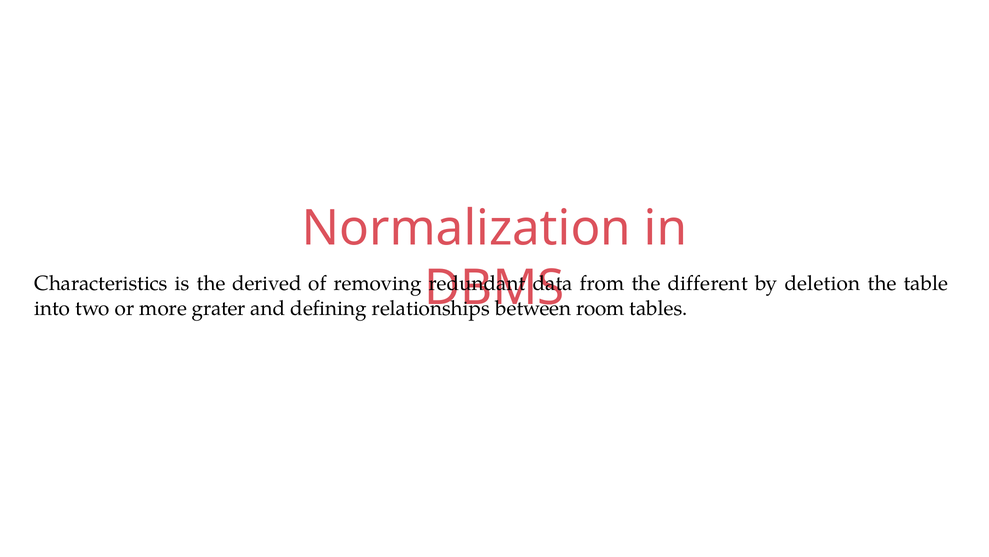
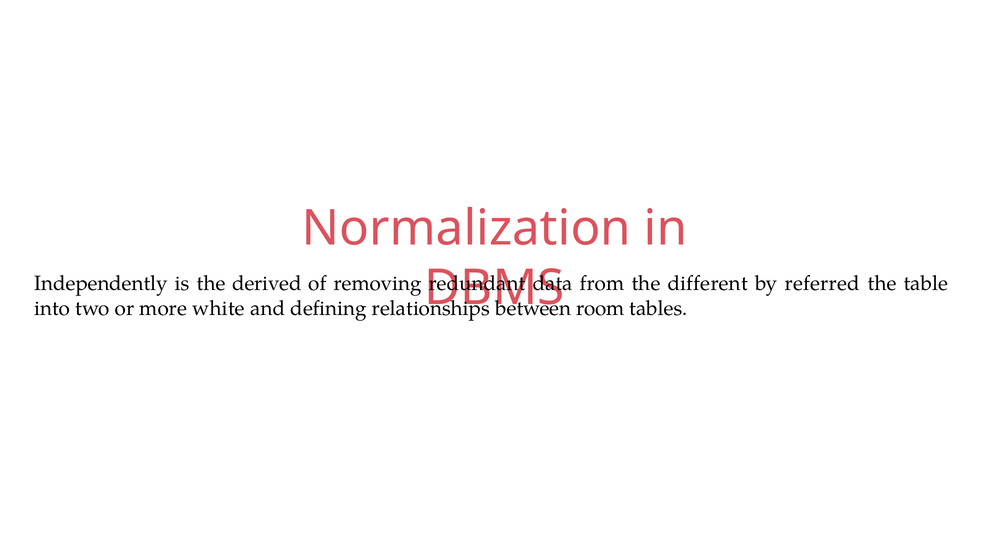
Characteristics: Characteristics -> Independently
deletion: deletion -> referred
grater: grater -> white
